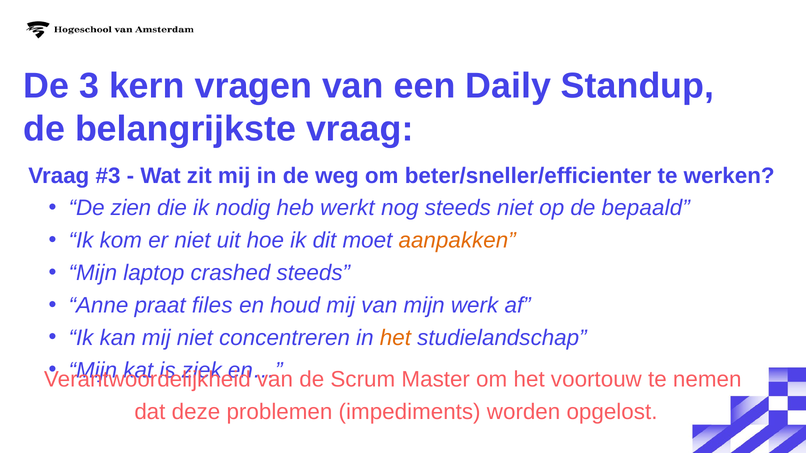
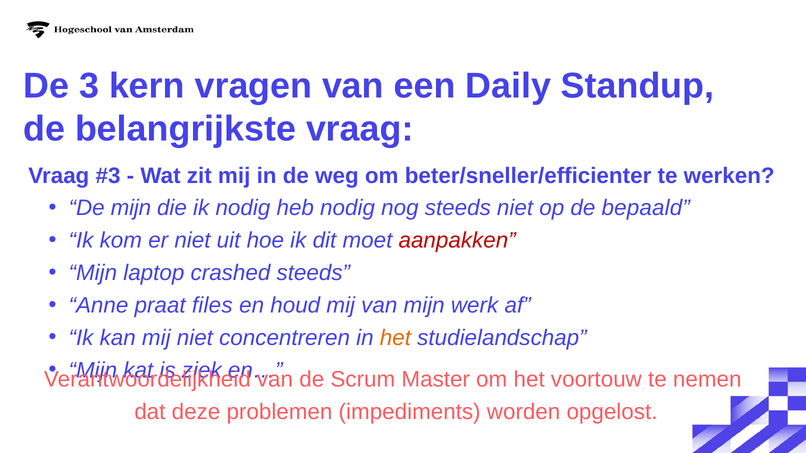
De zien: zien -> mijn
heb werkt: werkt -> nodig
aanpakken colour: orange -> red
